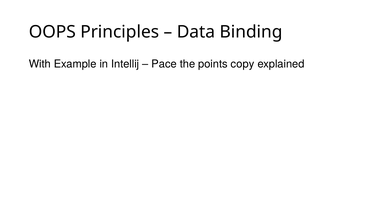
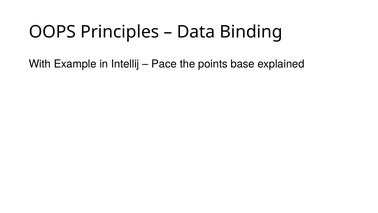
copy: copy -> base
